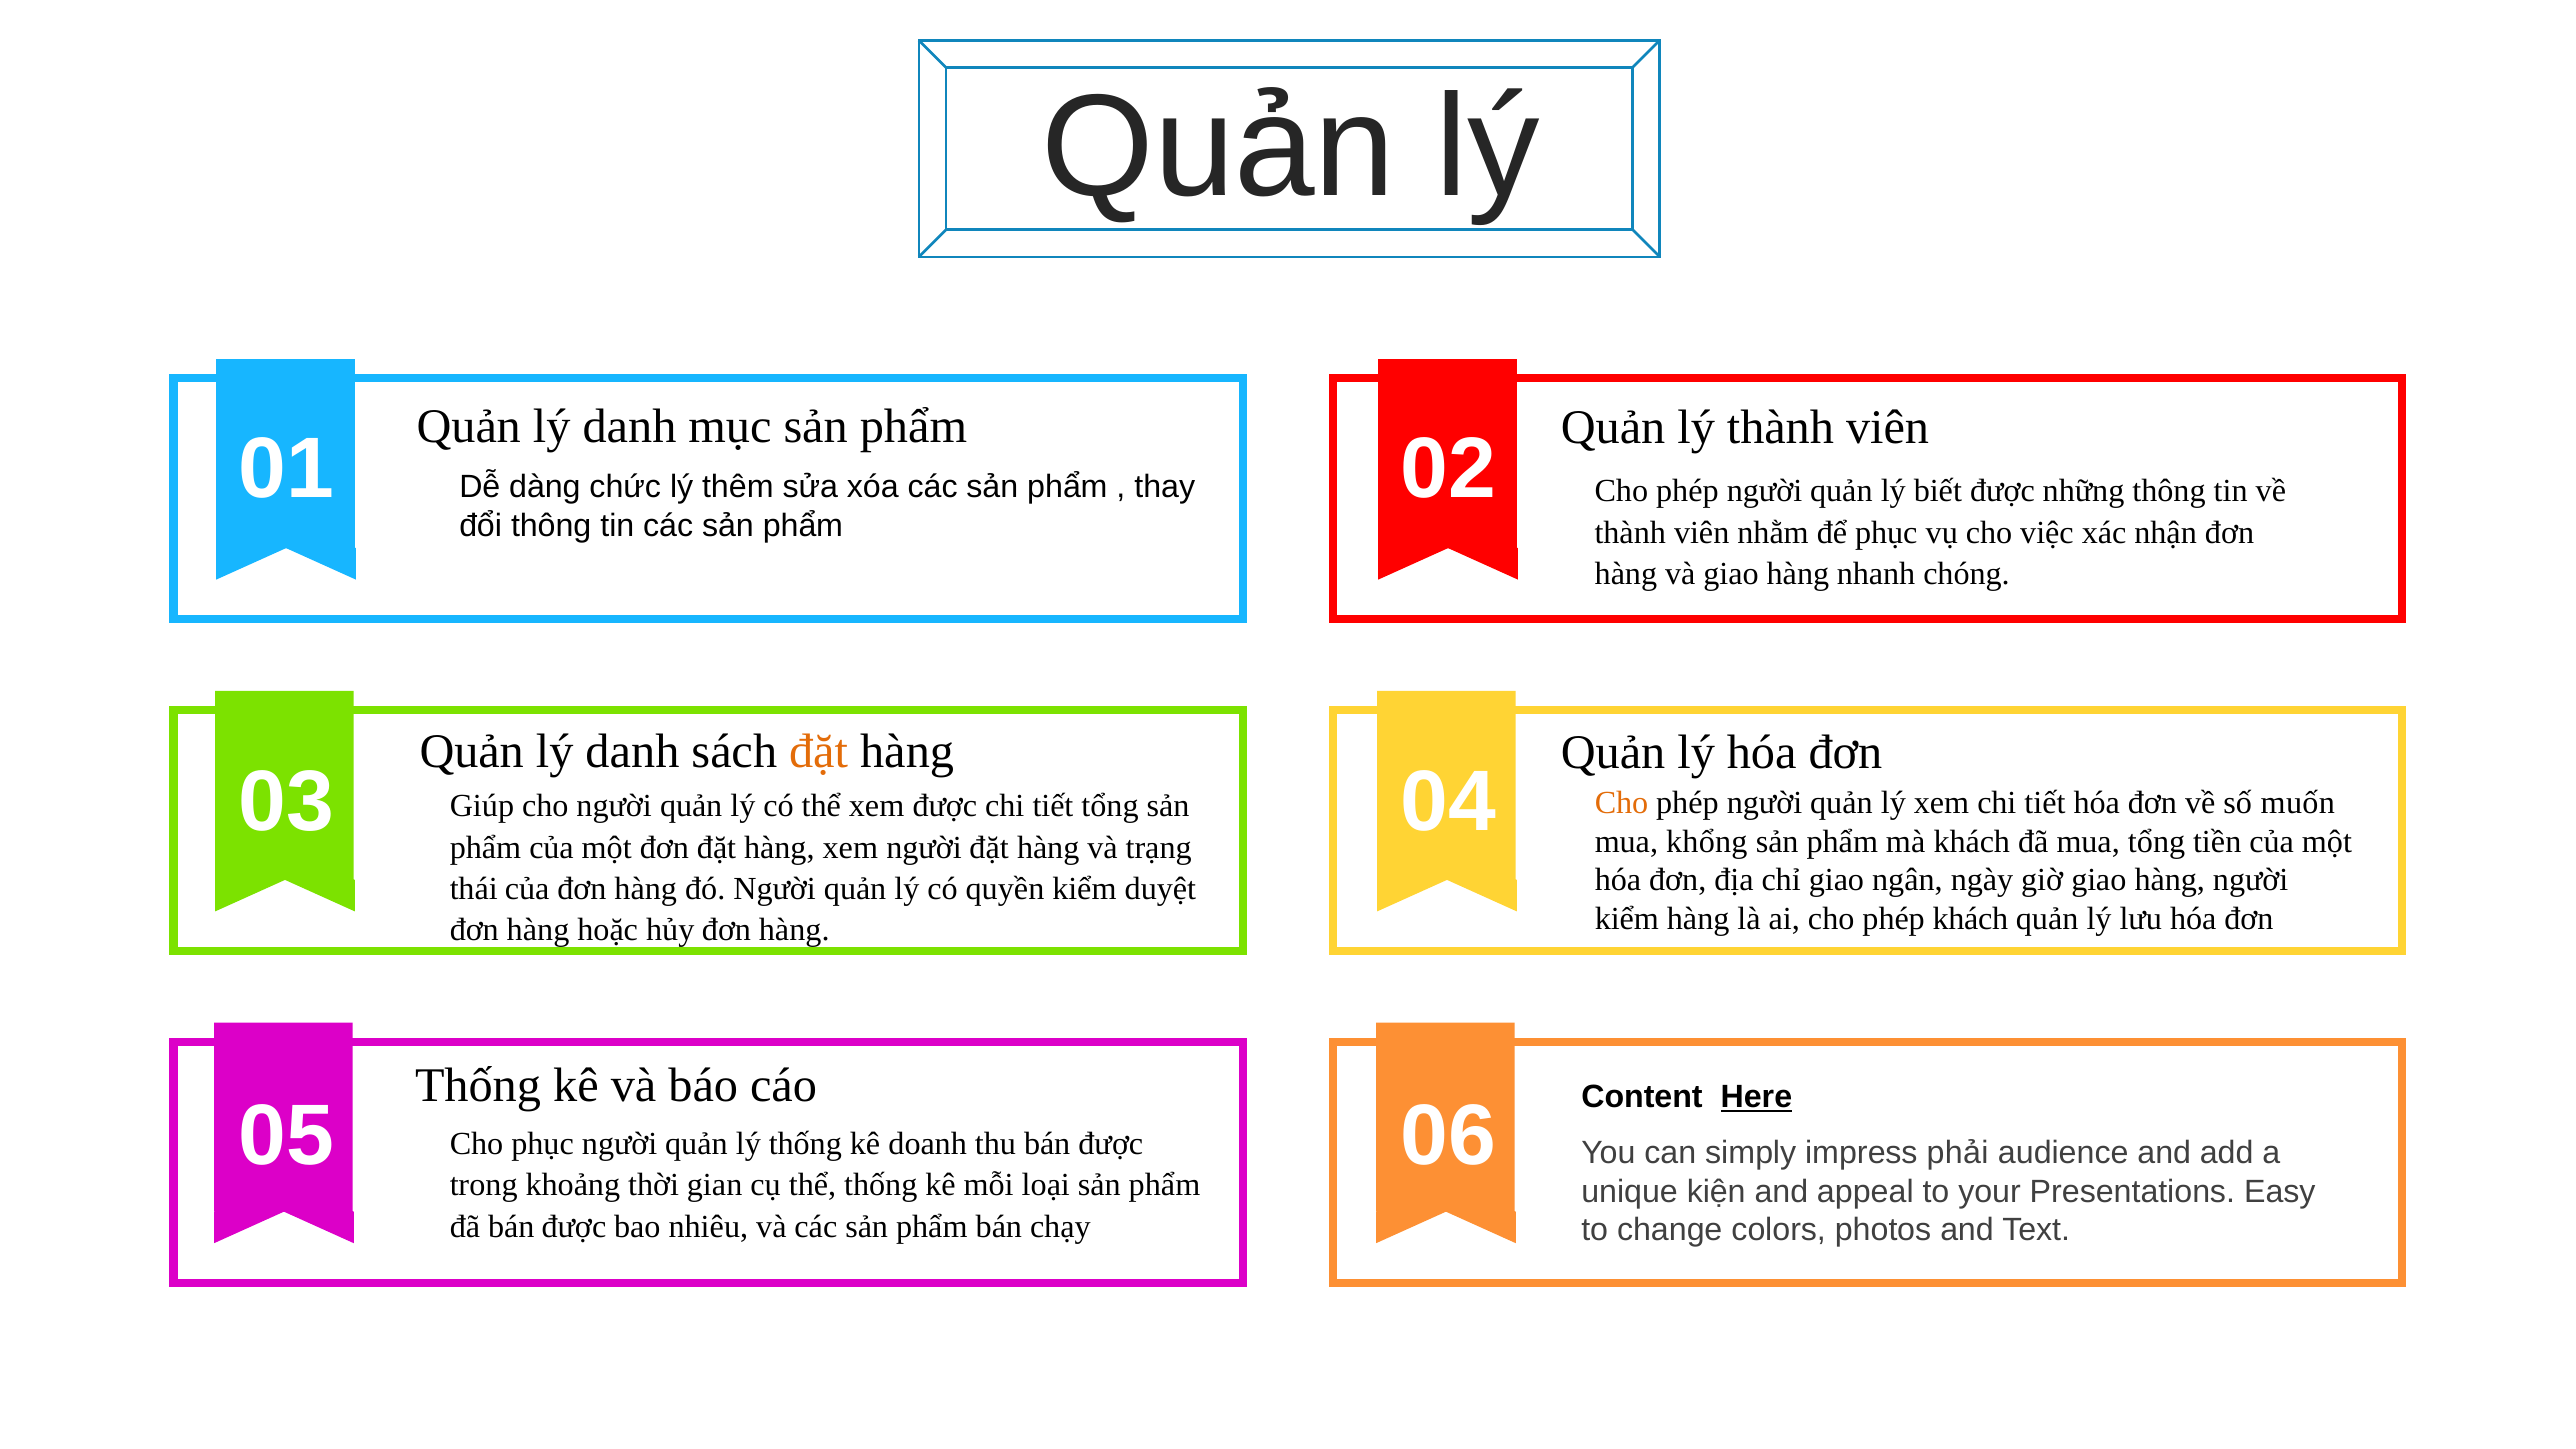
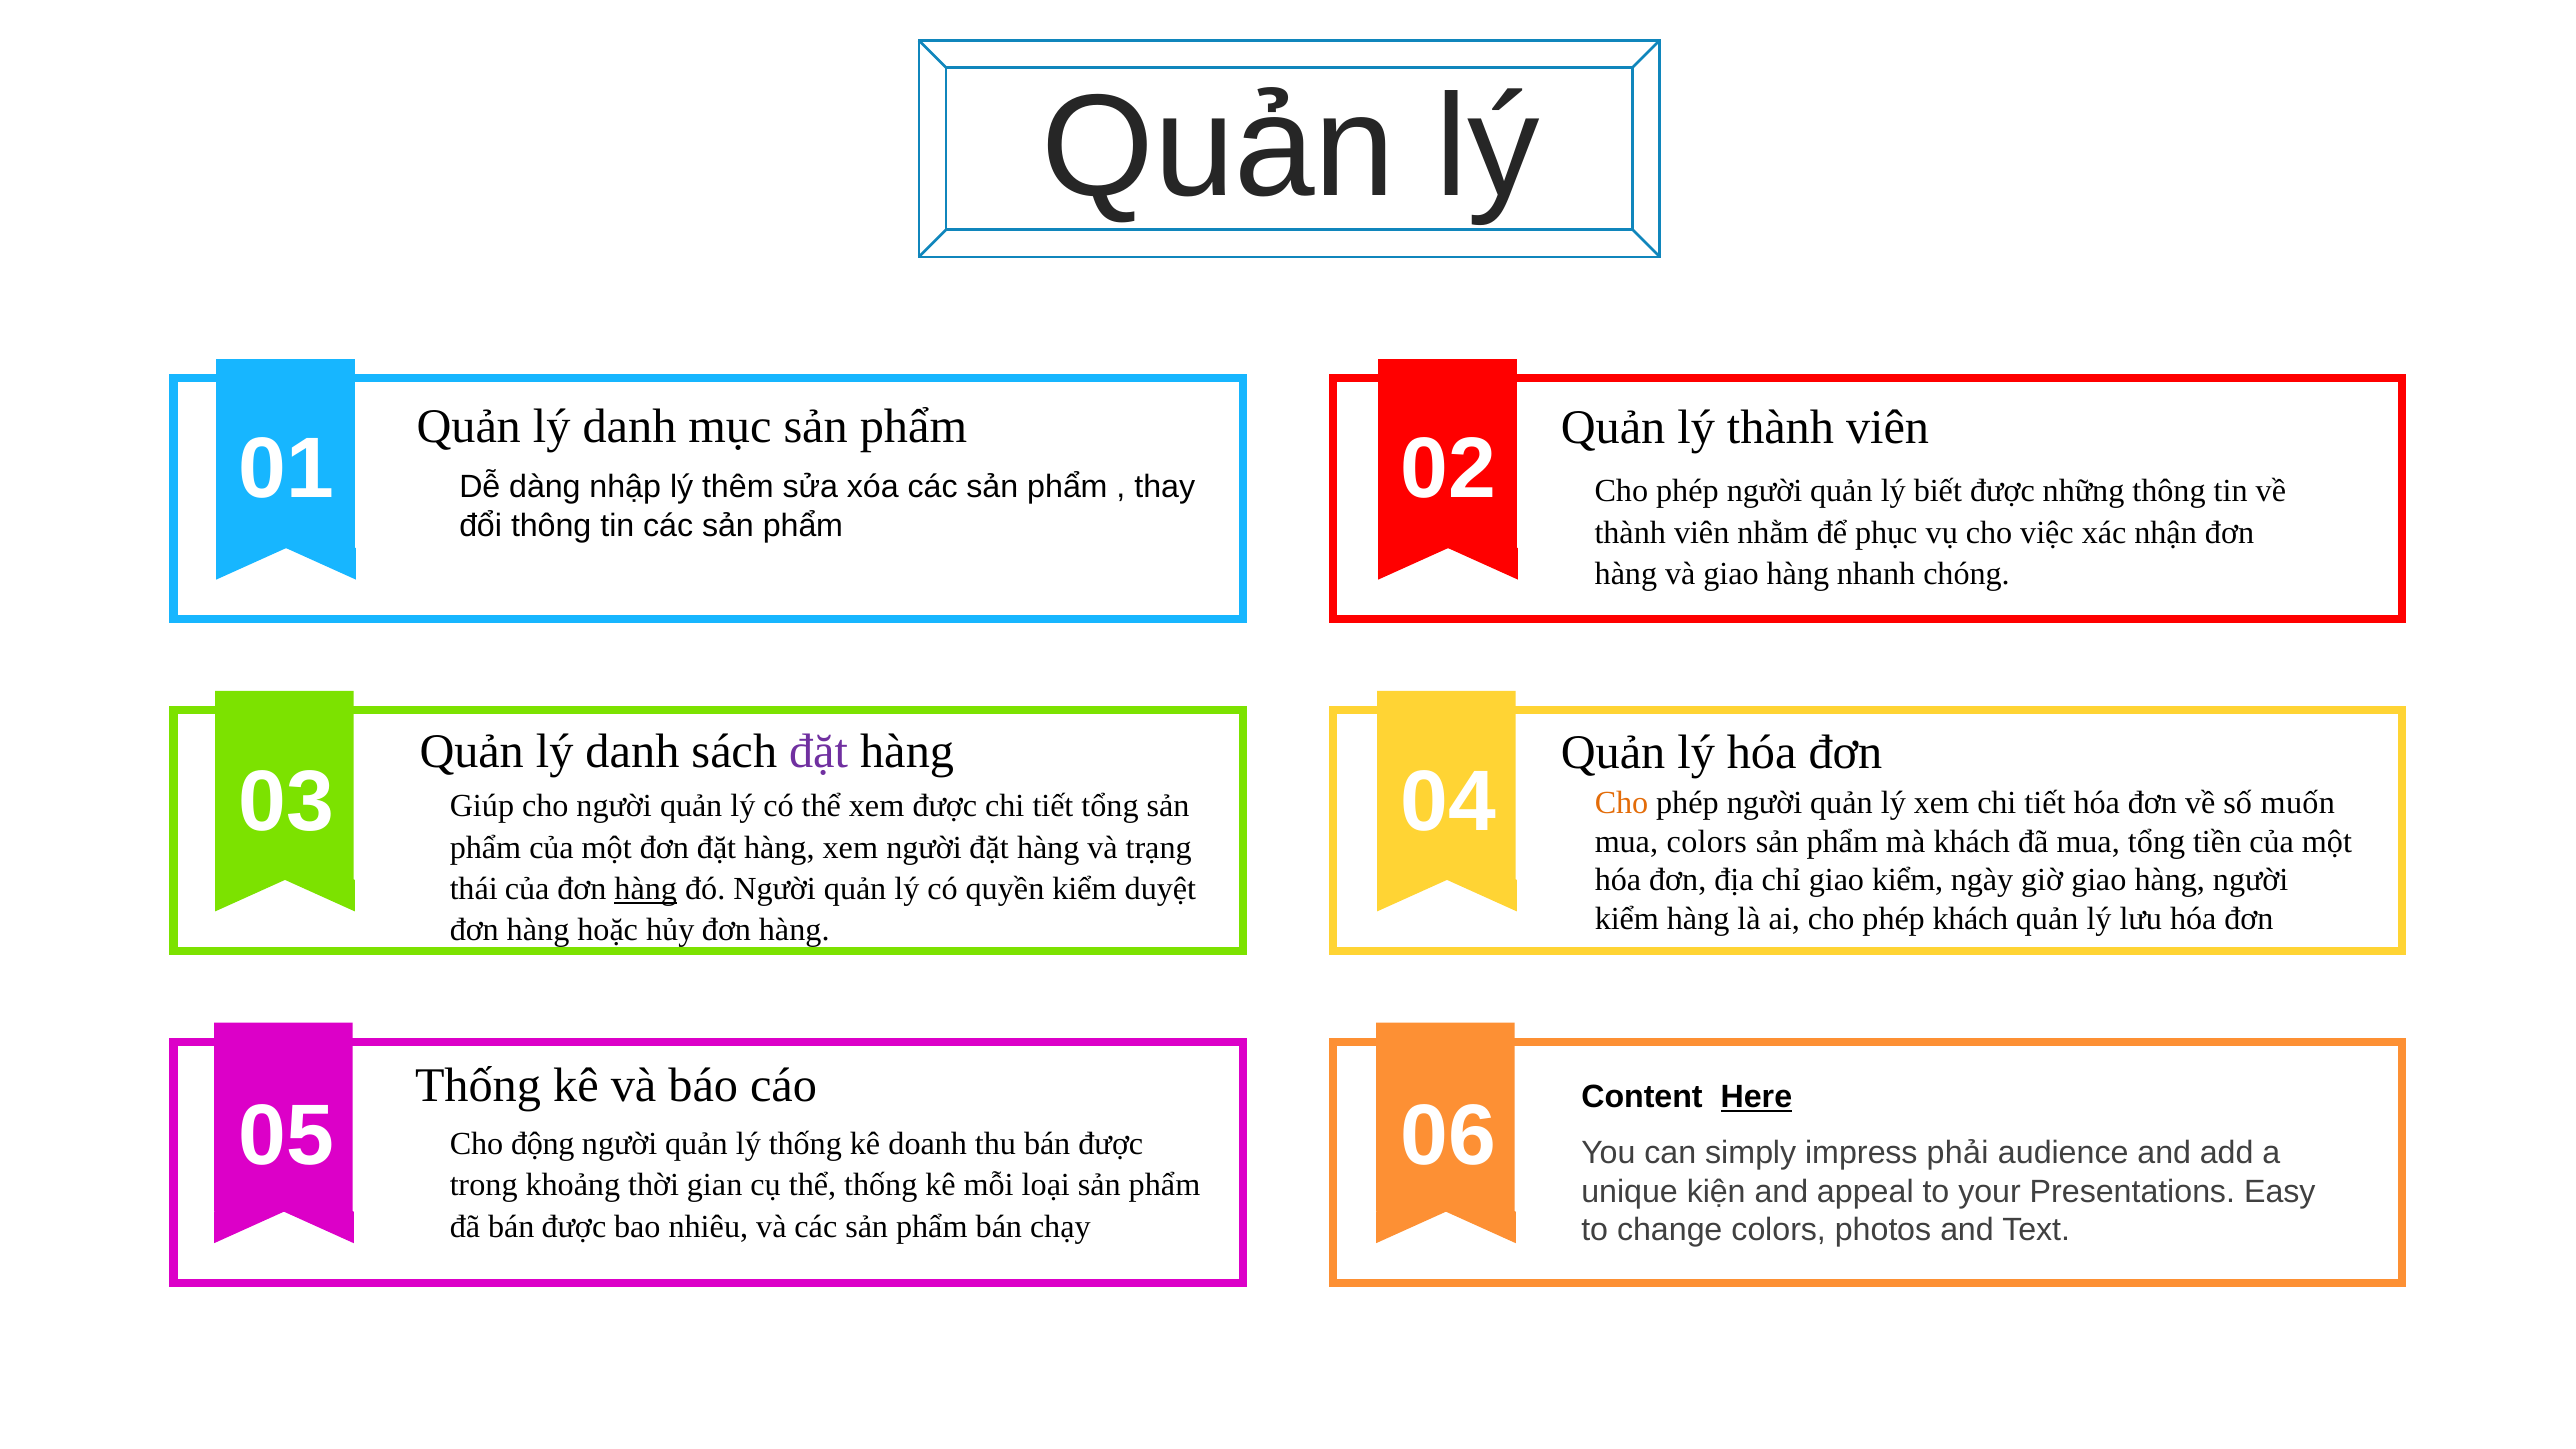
chức: chức -> nhập
đặt at (819, 752) colour: orange -> purple
mua khổng: khổng -> colors
giao ngân: ngân -> kiểm
hàng at (646, 889) underline: none -> present
Cho phục: phục -> động
